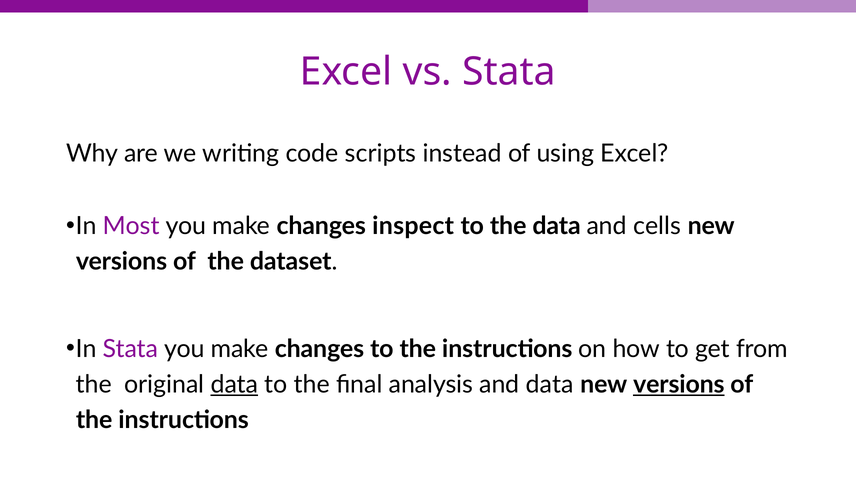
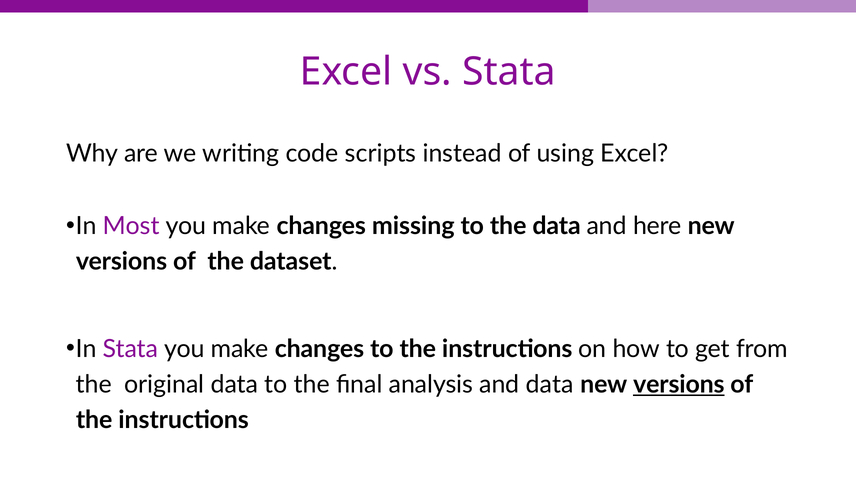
inspect: inspect -> missing
cells: cells -> here
data at (234, 384) underline: present -> none
